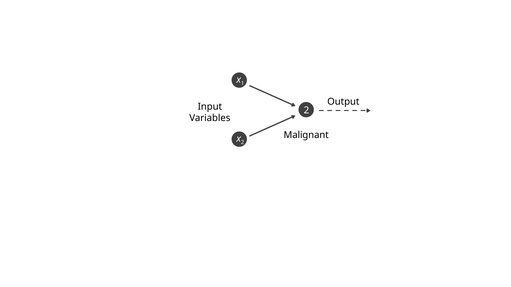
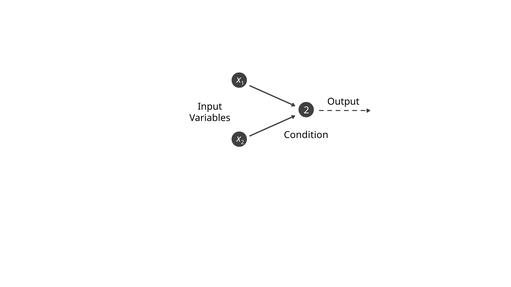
Malignant: Malignant -> Condition
